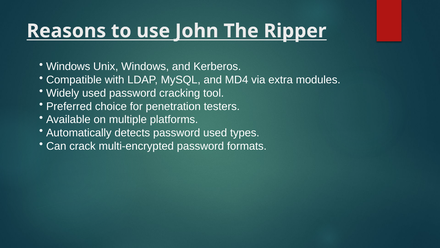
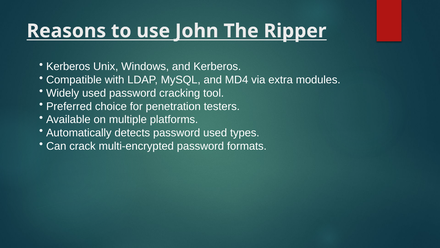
Windows at (68, 67): Windows -> Kerberos
